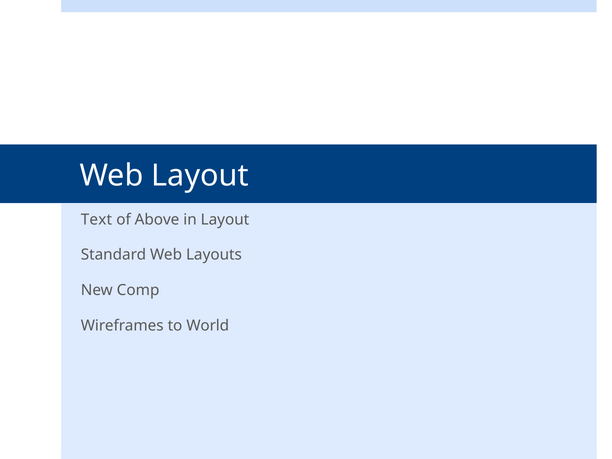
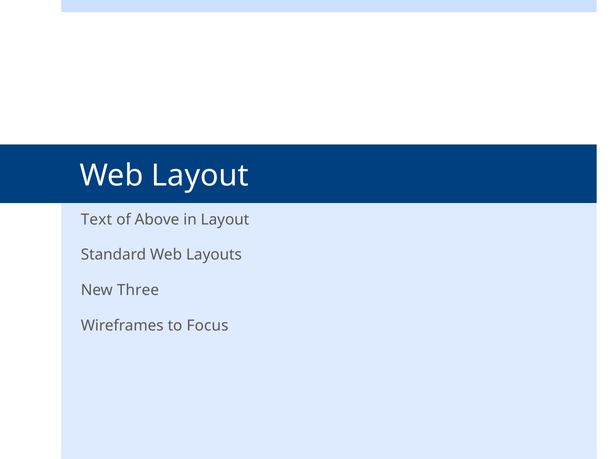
Comp: Comp -> Three
World: World -> Focus
